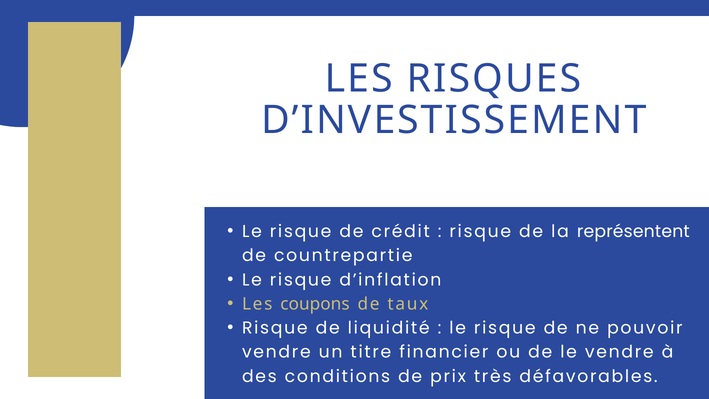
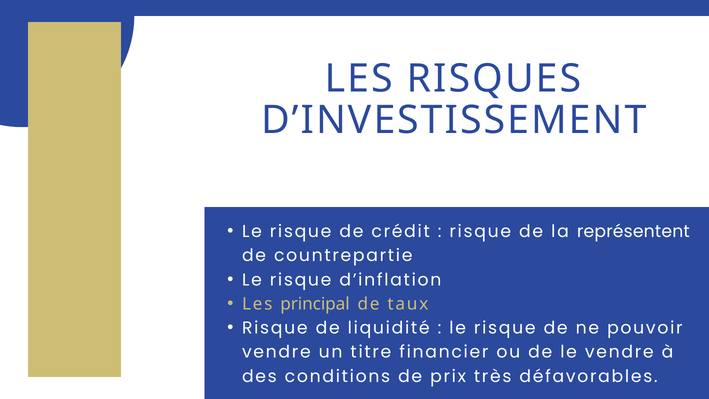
coupons: coupons -> principal
